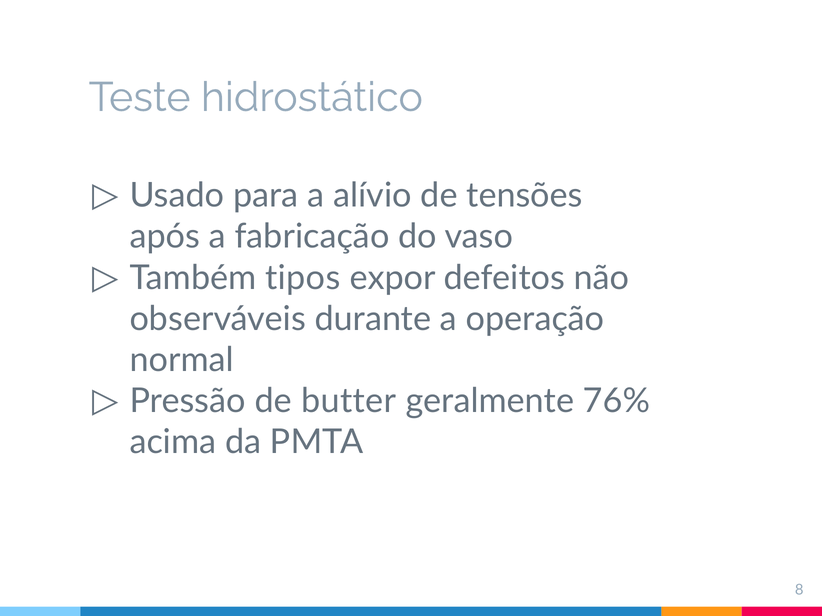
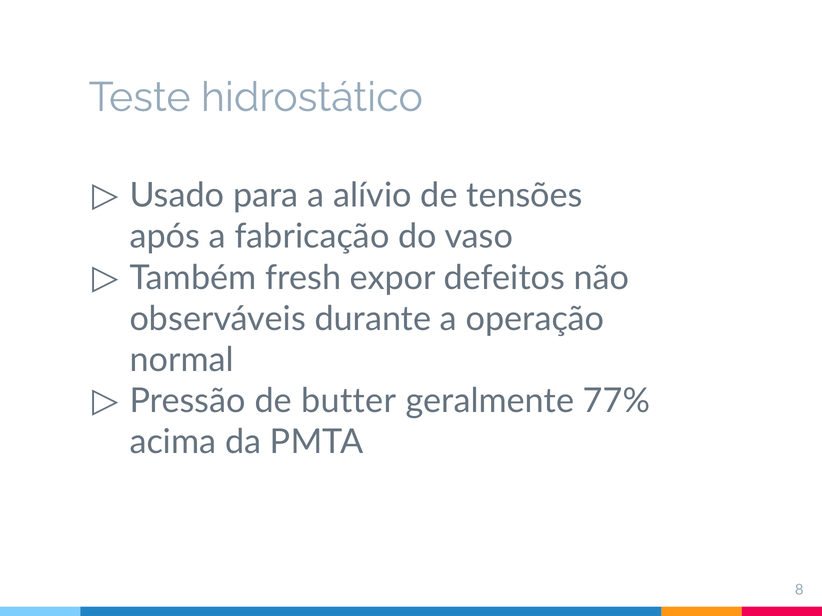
tipos: tipos -> fresh
76%: 76% -> 77%
